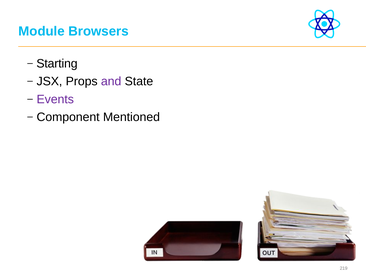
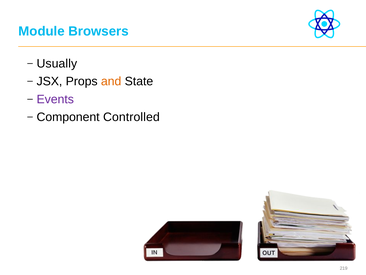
Starting: Starting -> Usually
and colour: purple -> orange
Mentioned: Mentioned -> Controlled
